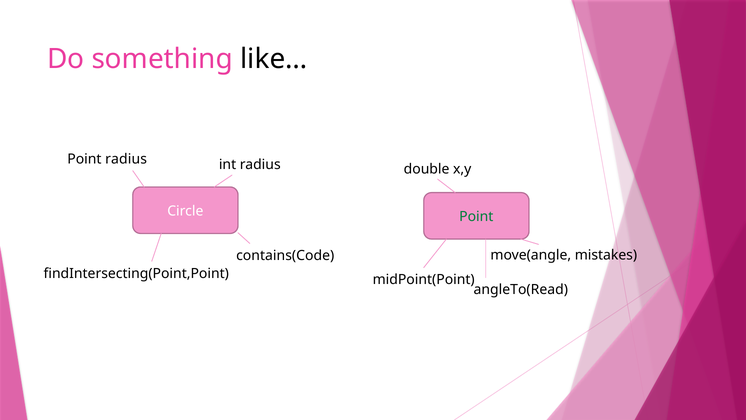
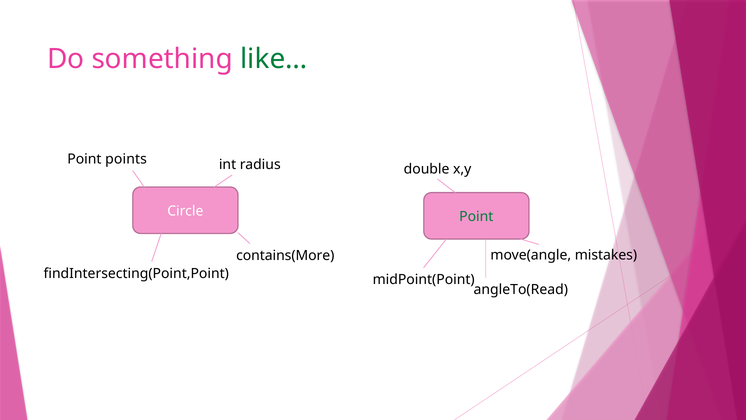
like… colour: black -> green
Point radius: radius -> points
contains(Code: contains(Code -> contains(More
